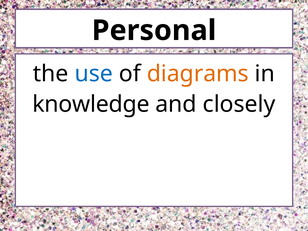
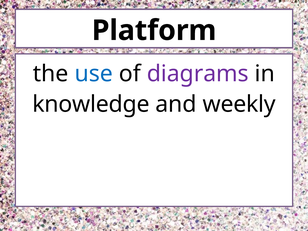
Personal: Personal -> Platform
diagrams colour: orange -> purple
closely: closely -> weekly
